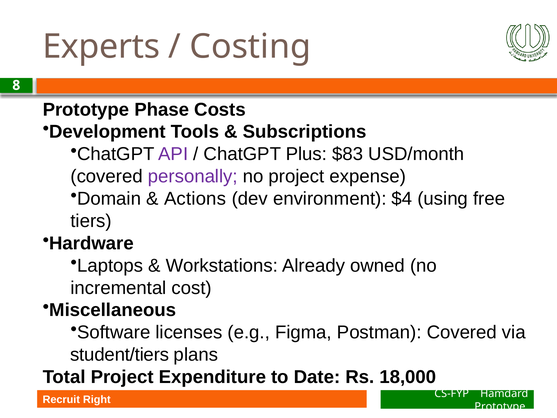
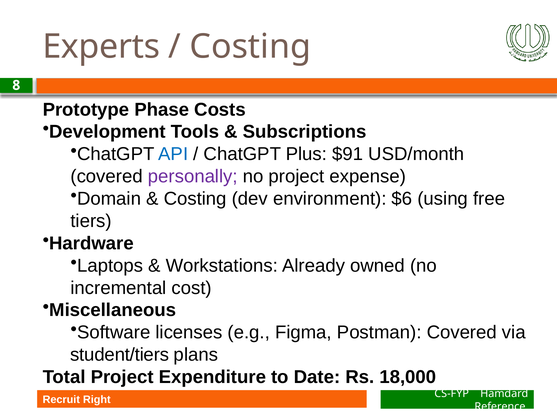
API colour: purple -> blue
$83: $83 -> $91
Actions at (195, 199): Actions -> Costing
$4: $4 -> $6
Prototype at (500, 406): Prototype -> Reference
